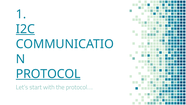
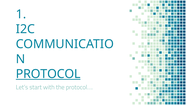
I2C underline: present -> none
